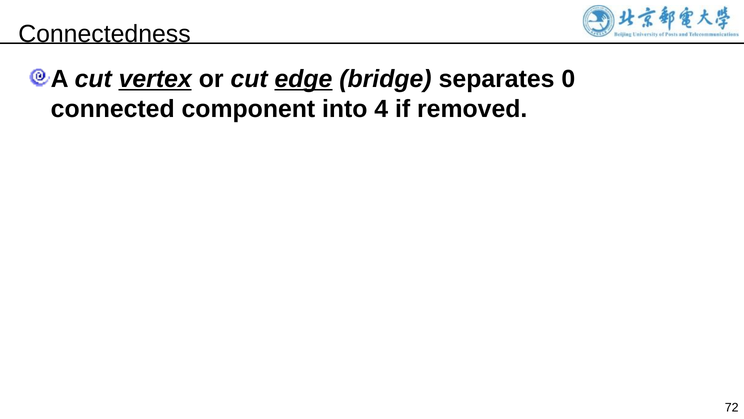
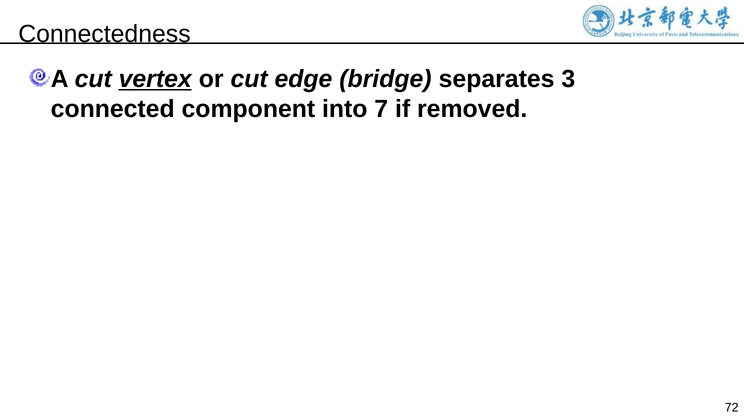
edge underline: present -> none
0: 0 -> 3
4: 4 -> 7
